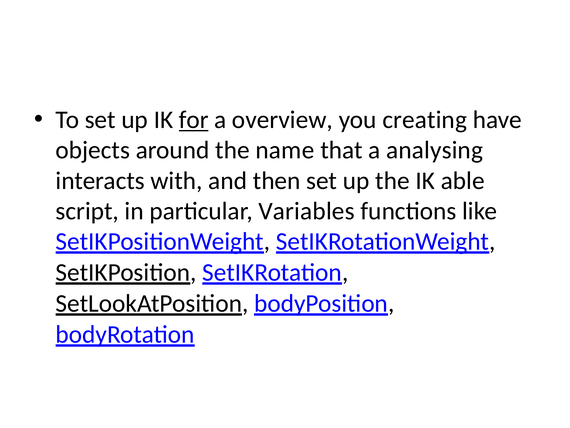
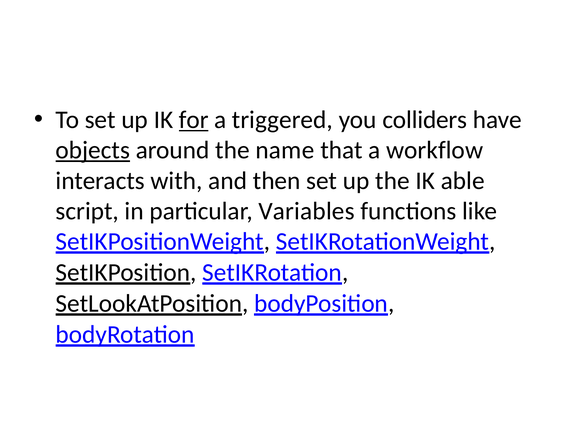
overview: overview -> triggered
creating: creating -> colliders
objects underline: none -> present
analysing: analysing -> workflow
